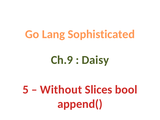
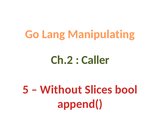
Sophisticated: Sophisticated -> Manipulating
Ch.9: Ch.9 -> Ch.2
Daisy: Daisy -> Caller
